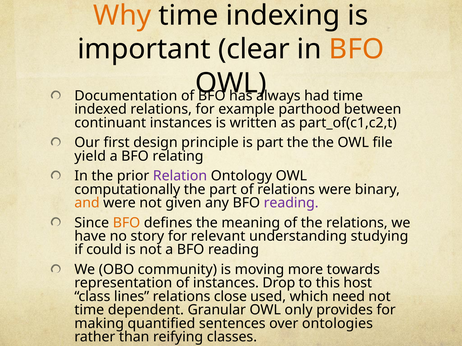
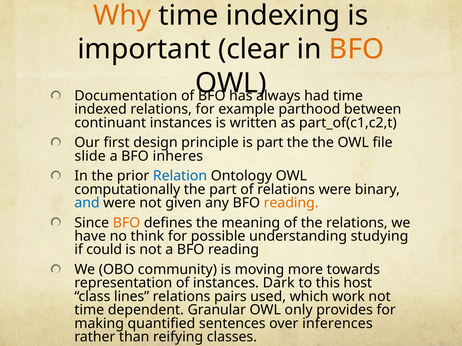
yield: yield -> slide
relating: relating -> inheres
Relation colour: purple -> blue
and colour: orange -> blue
reading at (291, 203) colour: purple -> orange
story: story -> think
relevant: relevant -> possible
Drop: Drop -> Dark
close: close -> pairs
need: need -> work
ontologies: ontologies -> inferences
